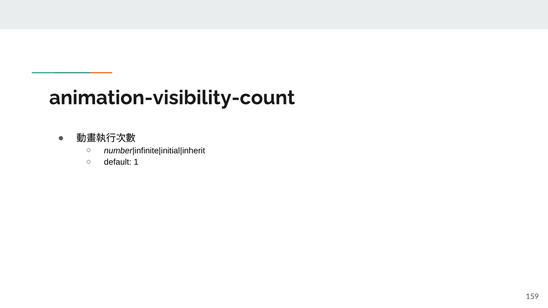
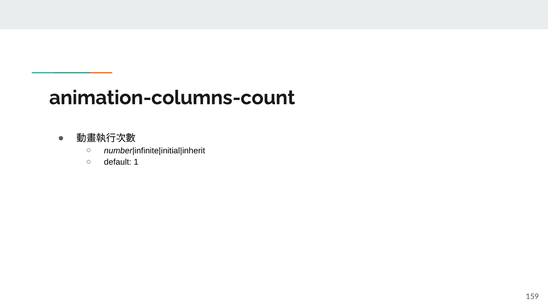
animation-visibility-count: animation-visibility-count -> animation-columns-count
